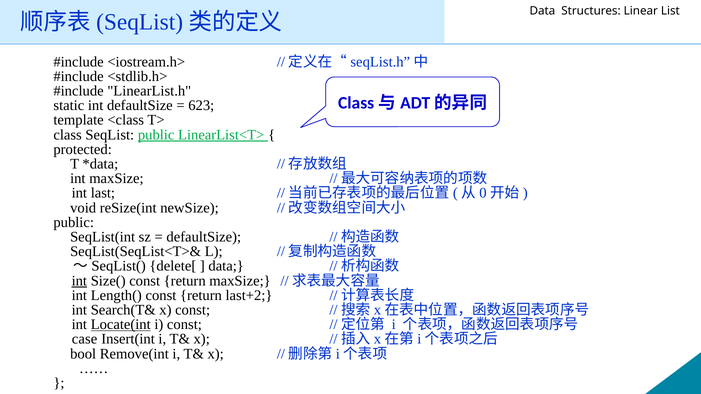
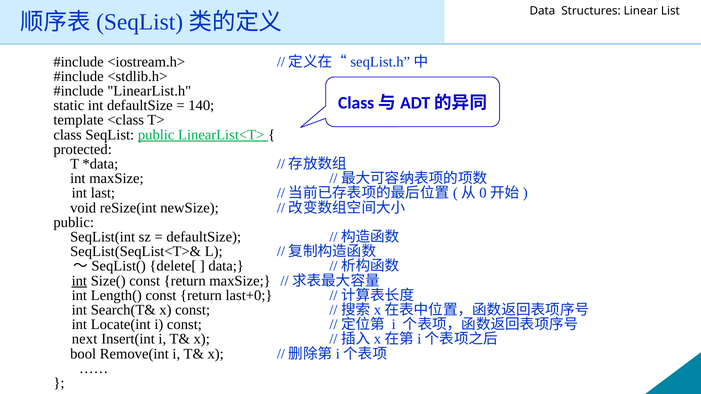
623: 623 -> 140
last+2: last+2 -> last+0
Locate(int underline: present -> none
case: case -> next
